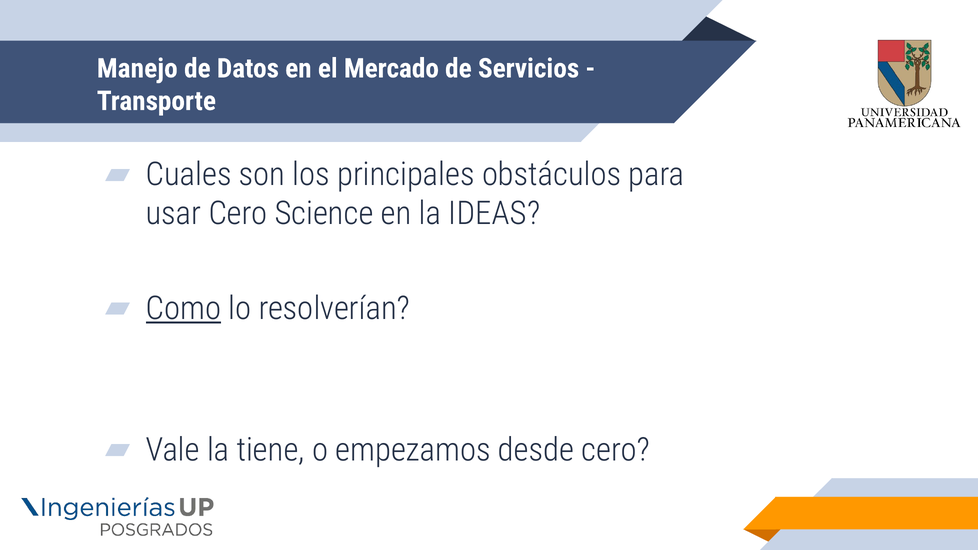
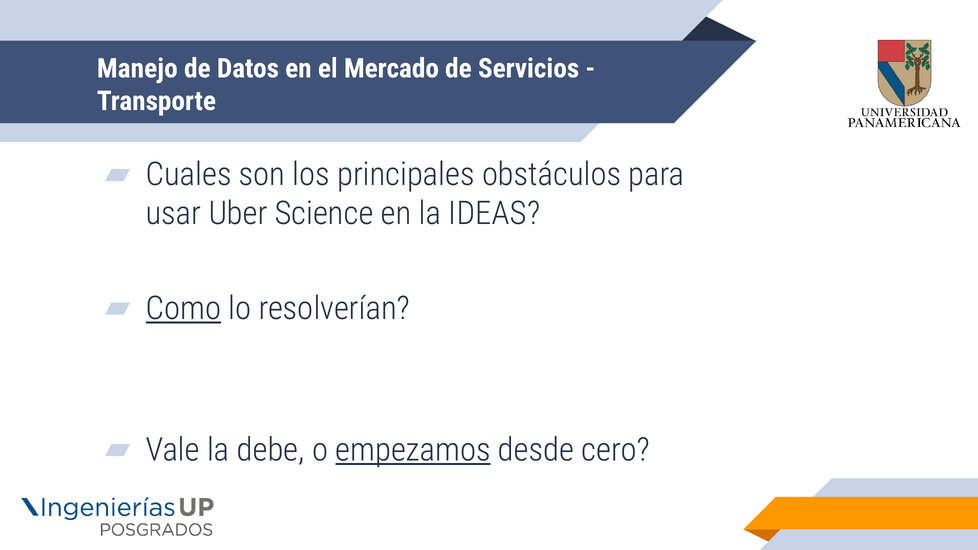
usar Cero: Cero -> Uber
tiene: tiene -> debe
empezamos underline: none -> present
